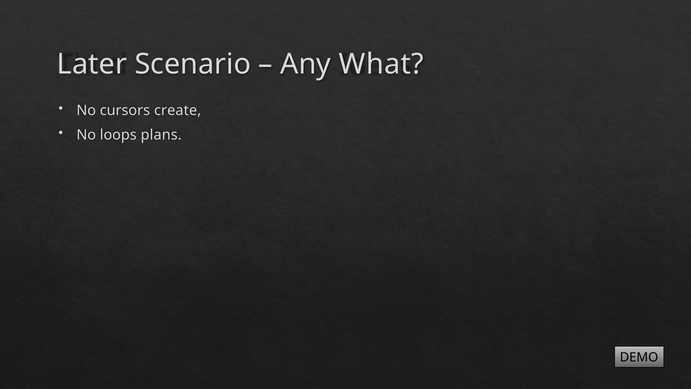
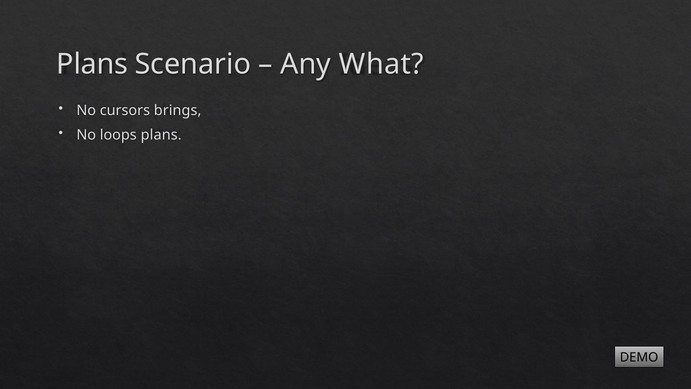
Later at (92, 64): Later -> Plans
create: create -> brings
